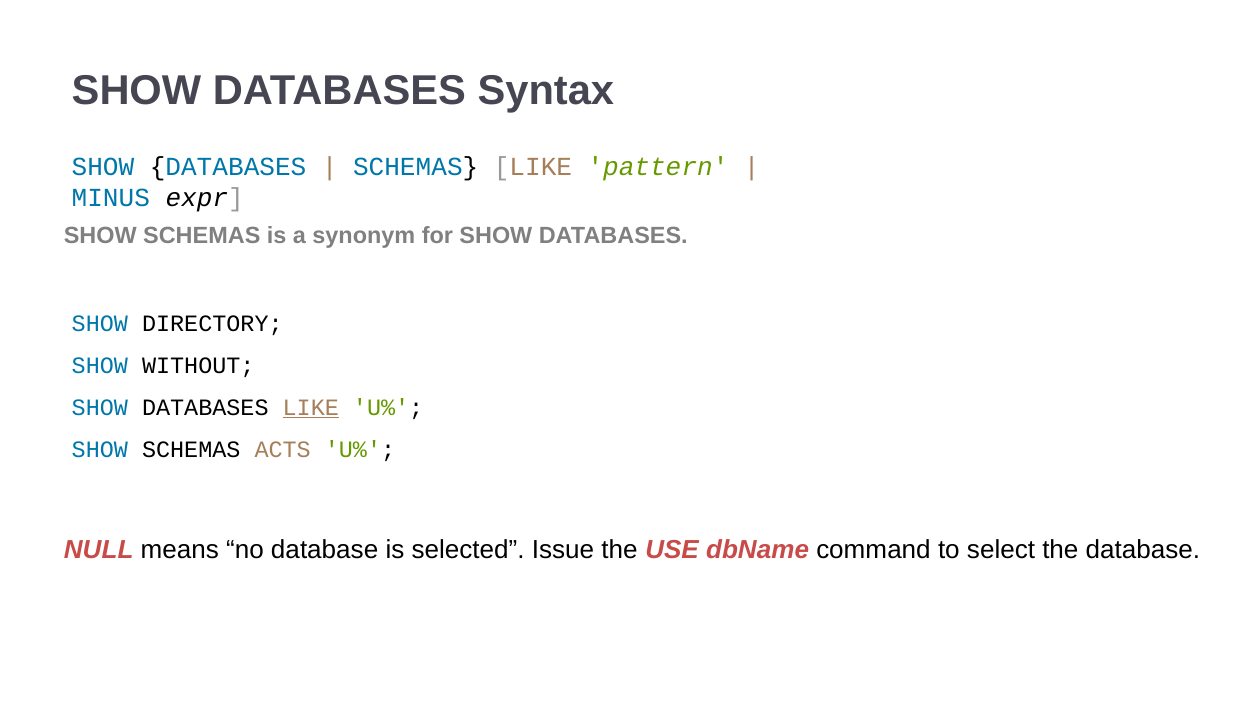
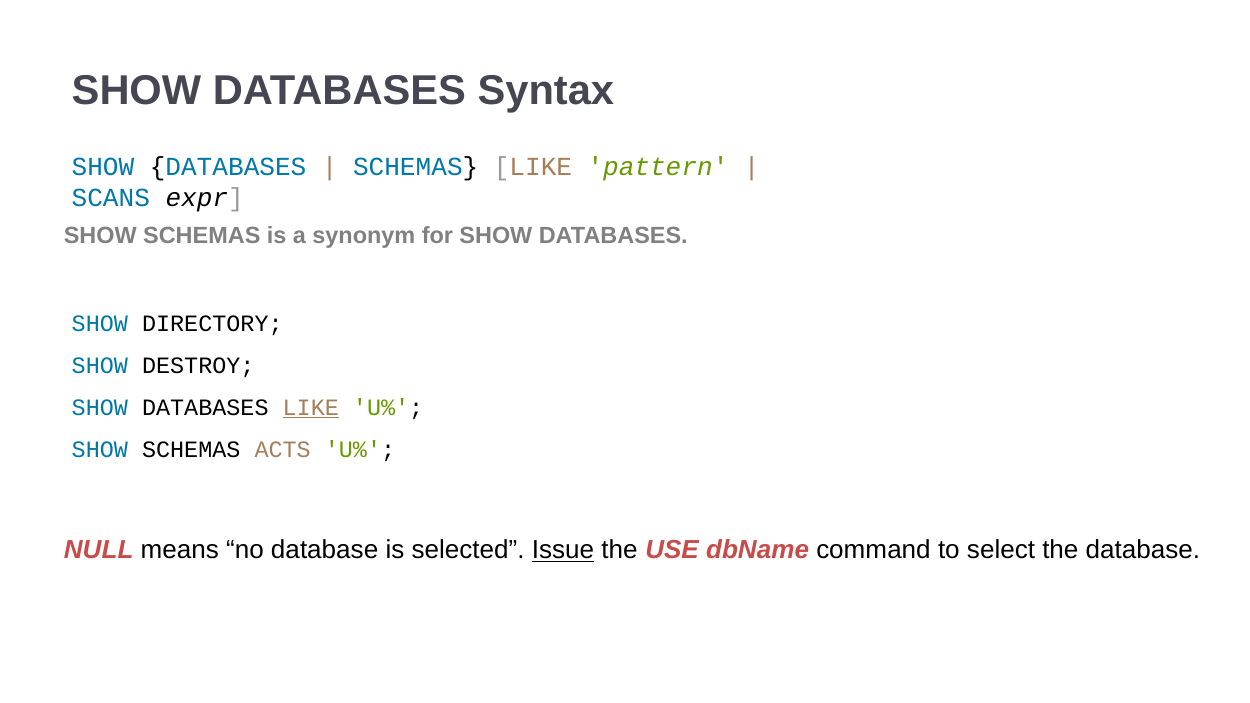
MINUS: MINUS -> SCANS
WITHOUT: WITHOUT -> DESTROY
Issue underline: none -> present
